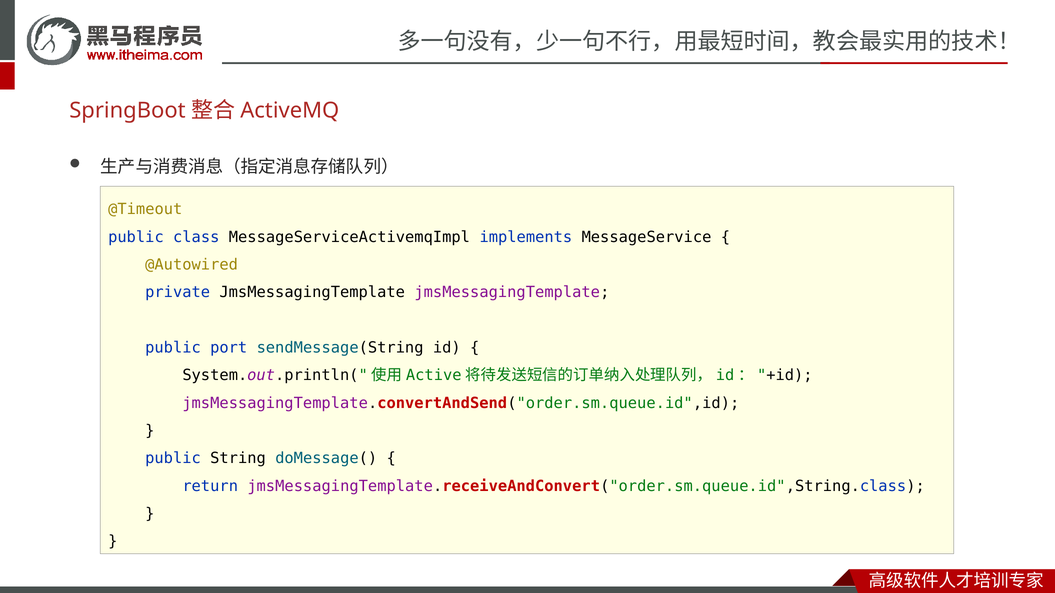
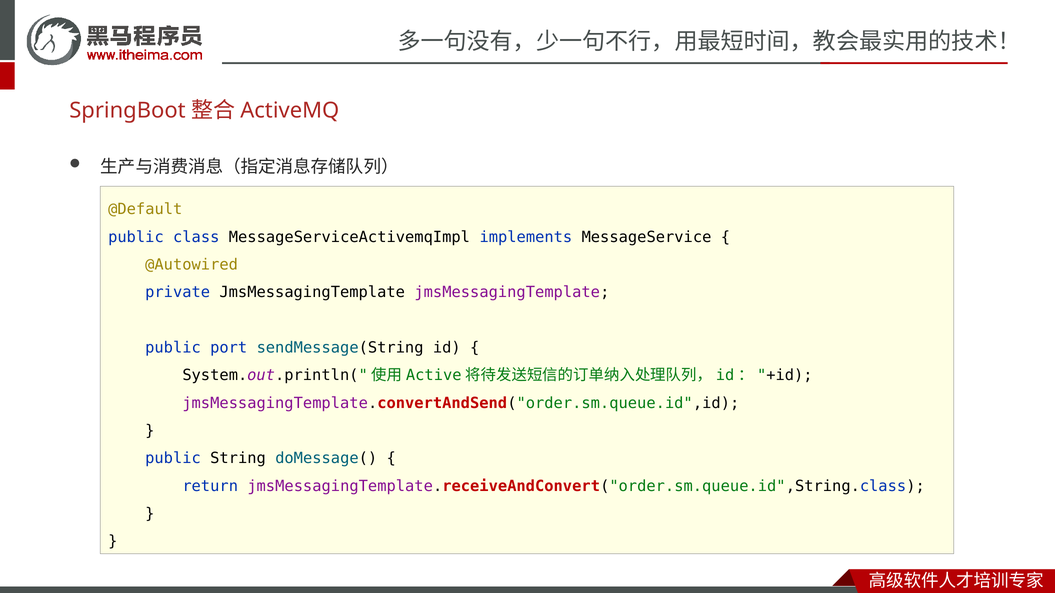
@Timeout: @Timeout -> @Default
